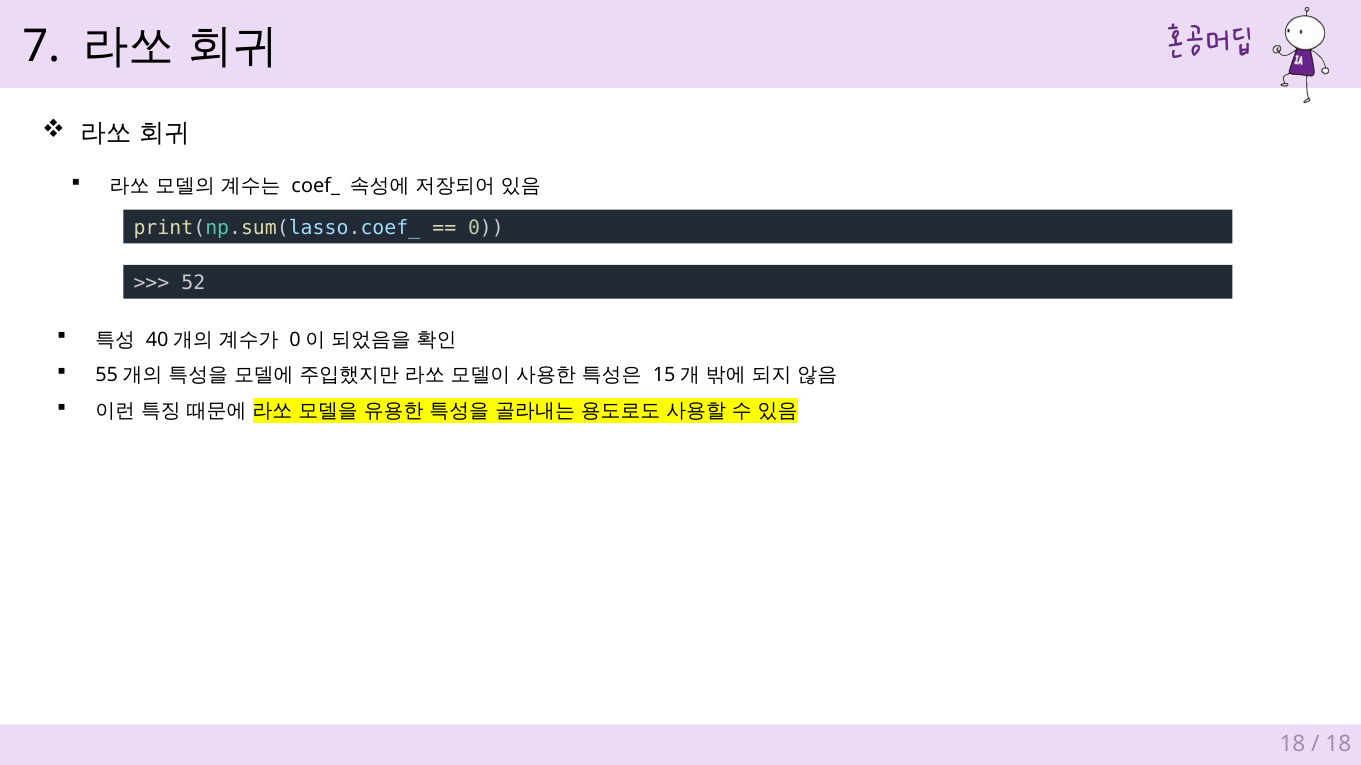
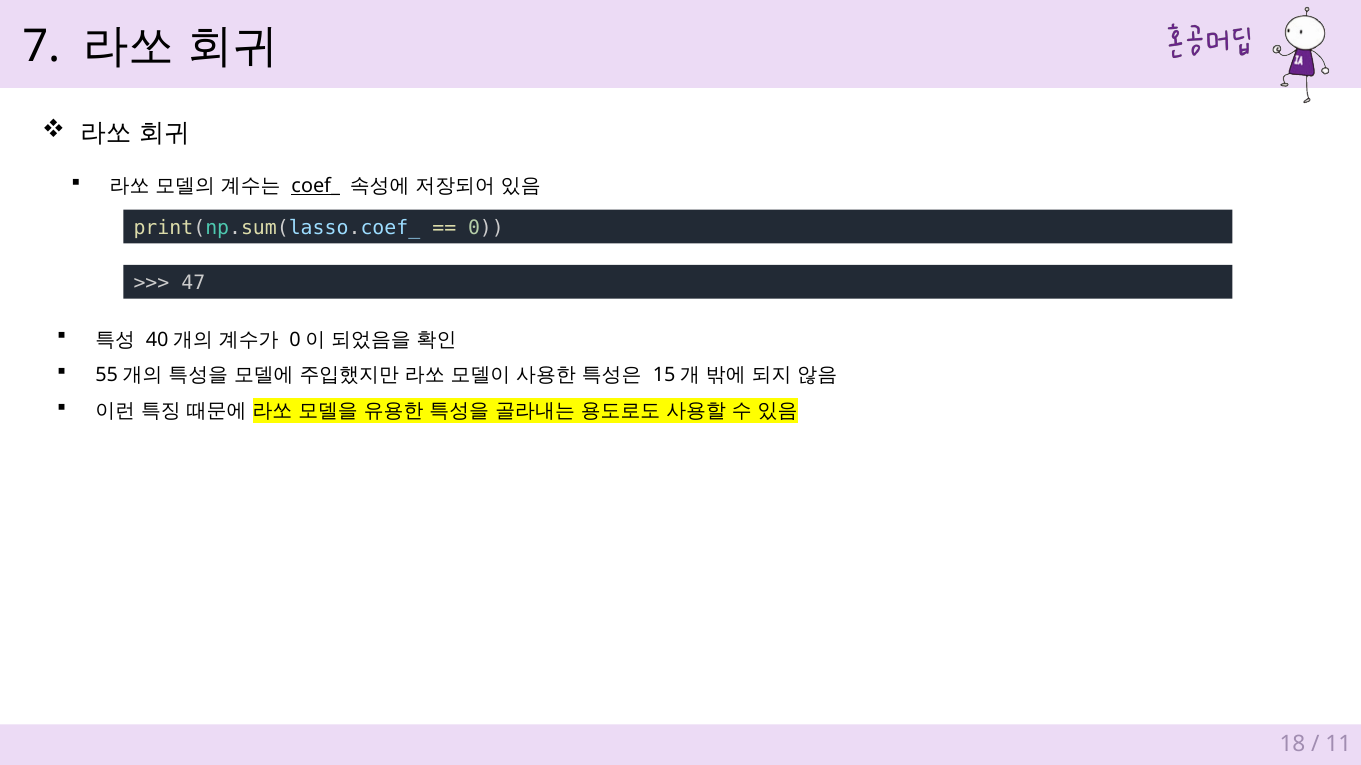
coef_ underline: none -> present
52: 52 -> 47
18 at (1338, 745): 18 -> 11
